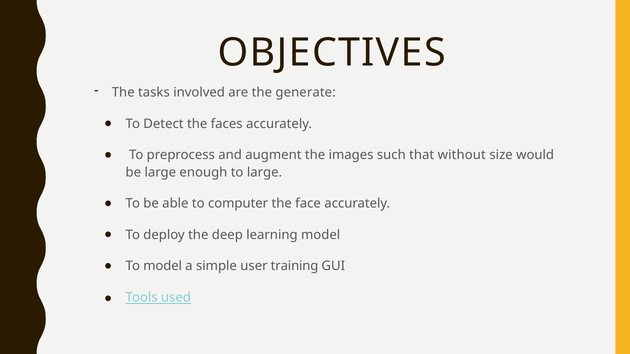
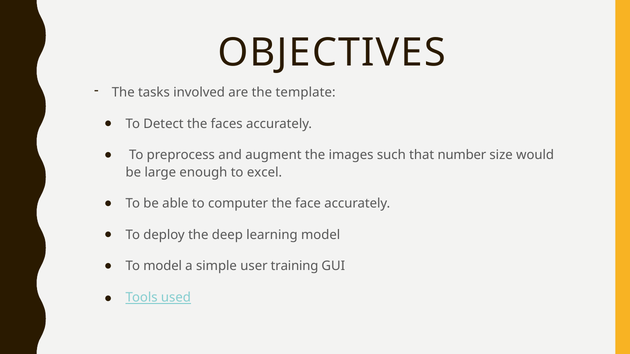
generate: generate -> template
without: without -> number
to large: large -> excel
